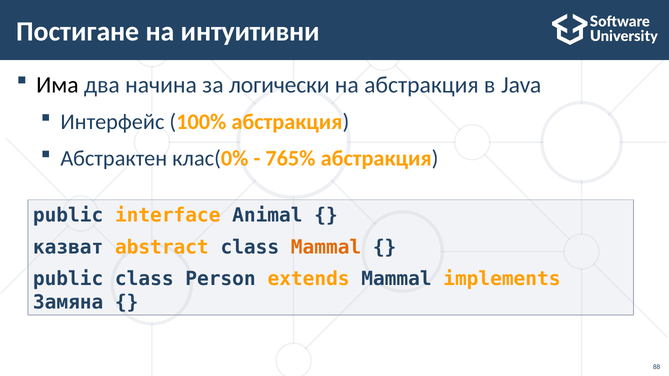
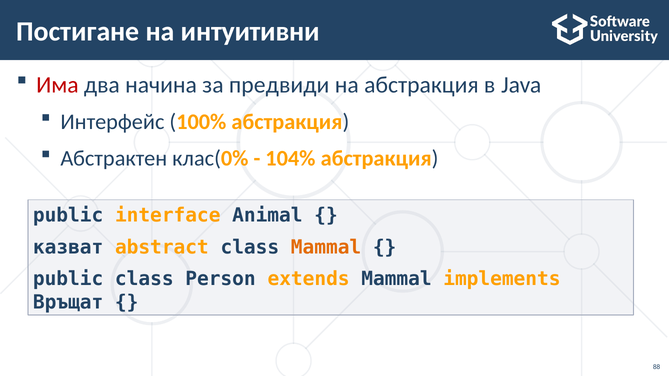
Има colour: black -> red
логически: логически -> предвиди
765%: 765% -> 104%
Замяна: Замяна -> Връщат
